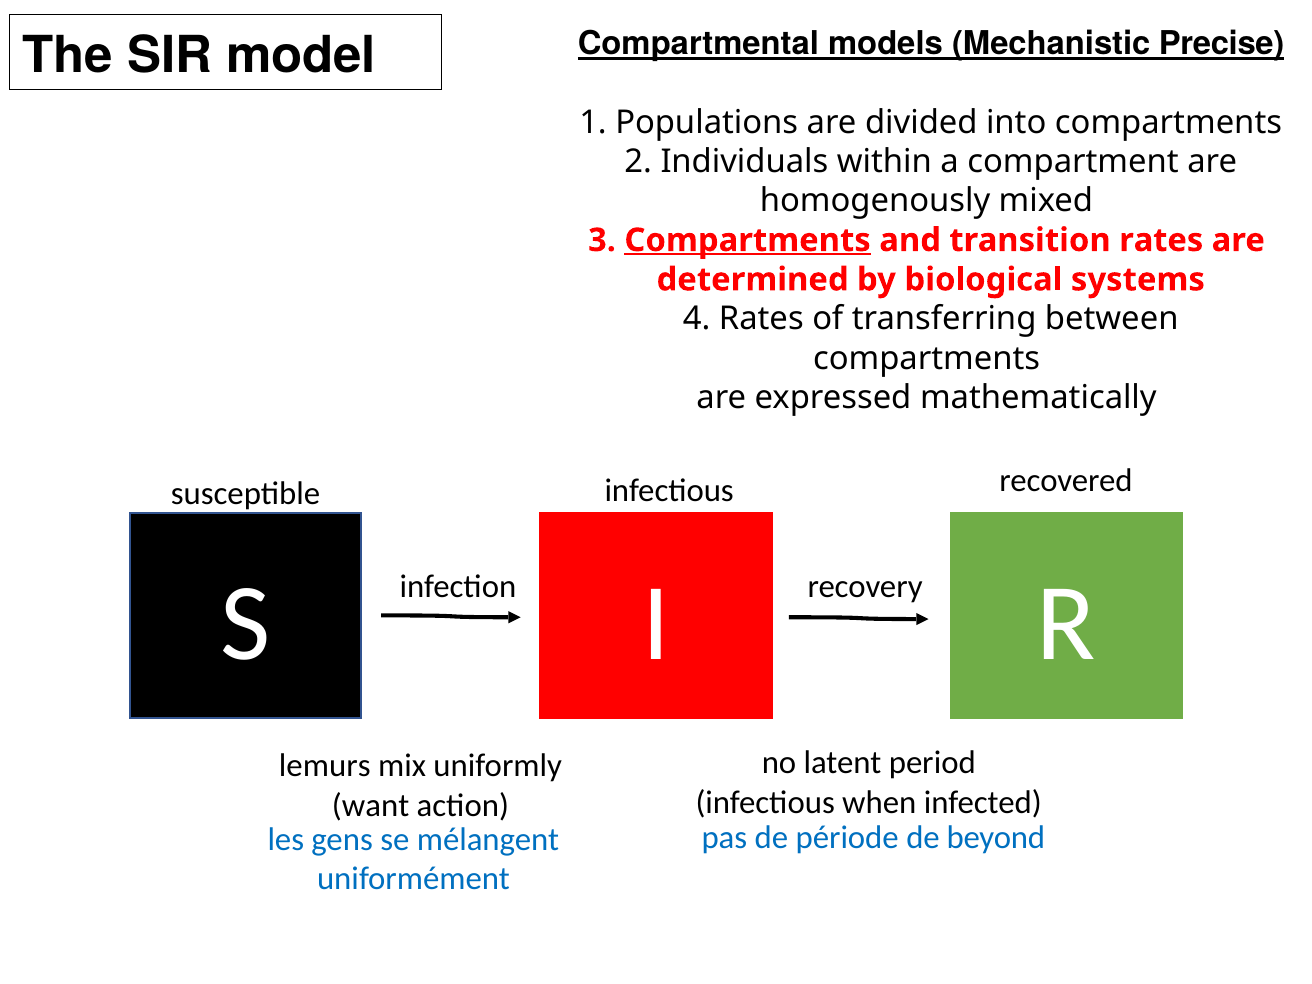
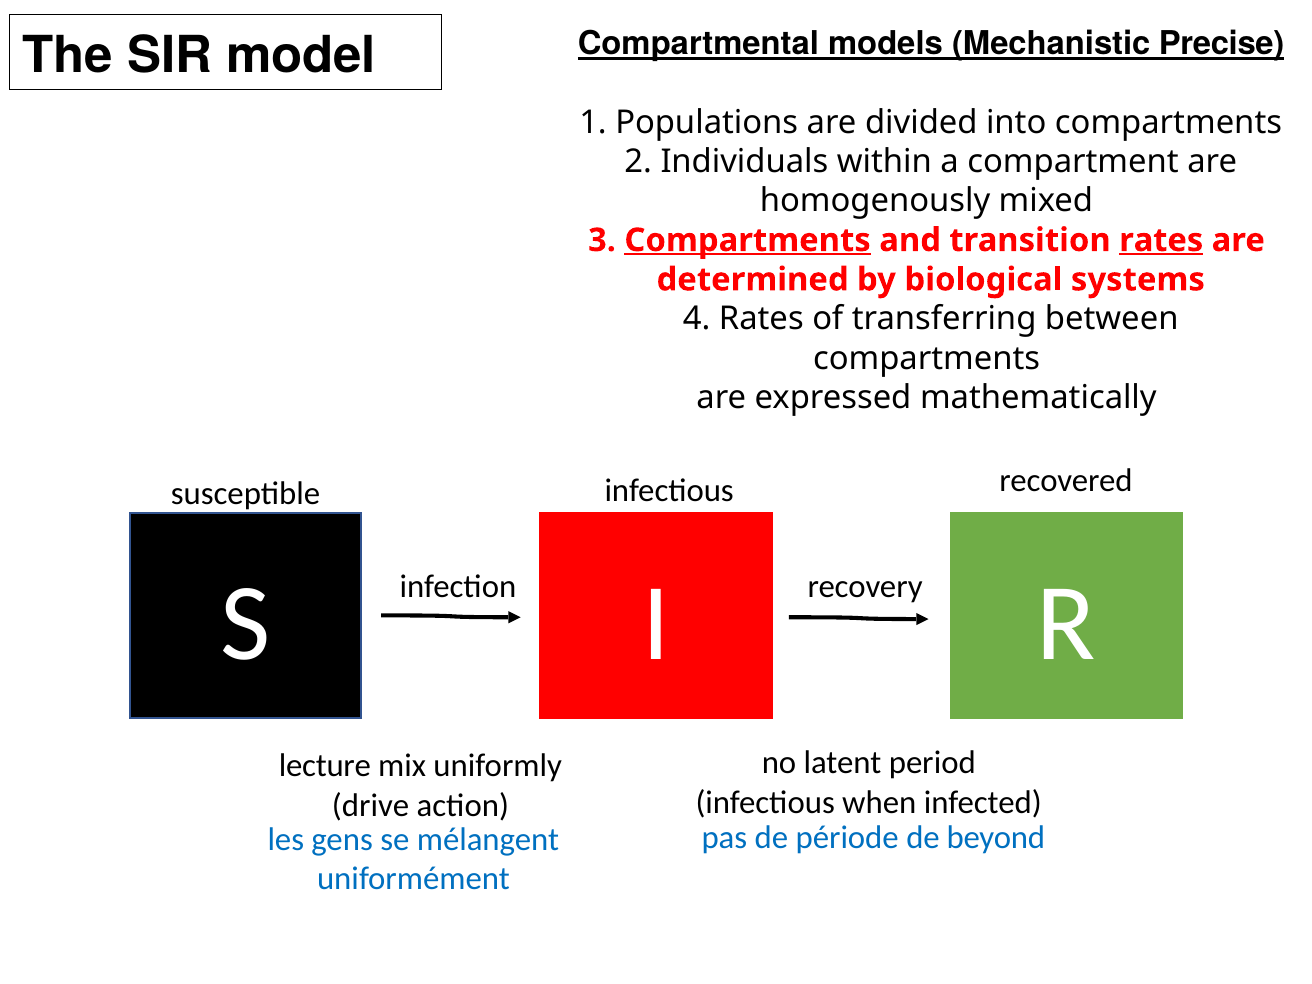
rates at (1161, 240) underline: none -> present
lemurs: lemurs -> lecture
want: want -> drive
